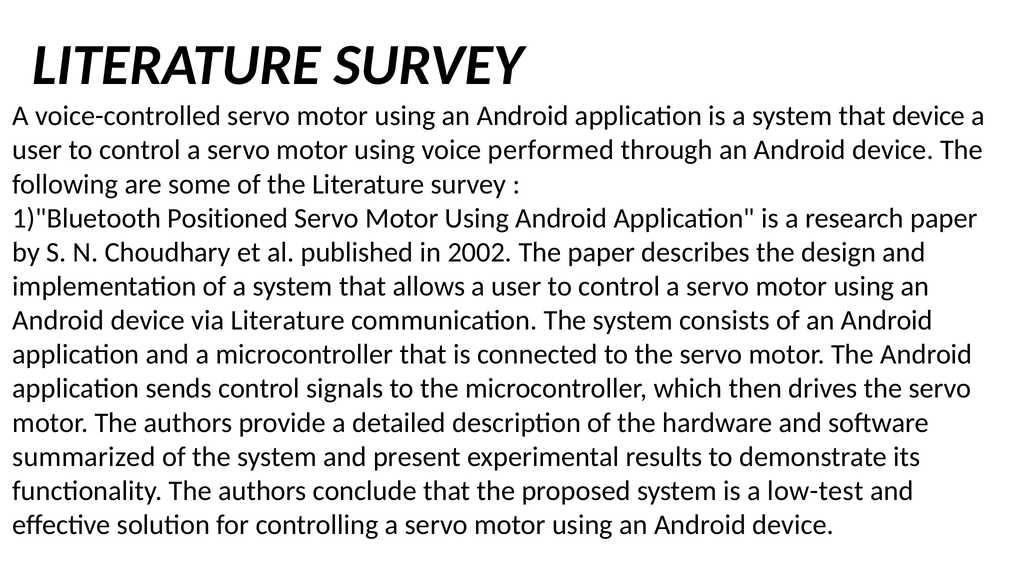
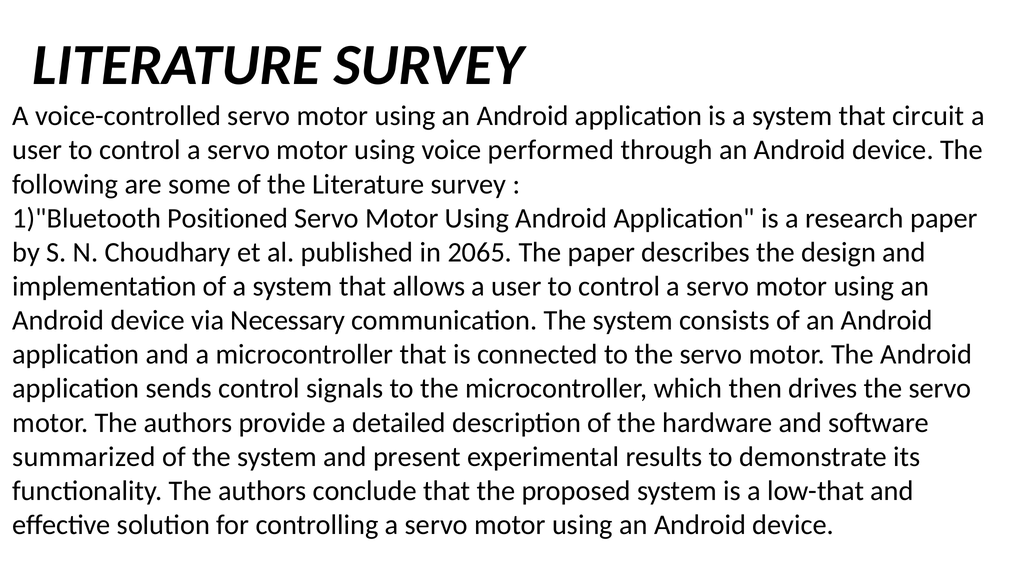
that device: device -> circuit
2002: 2002 -> 2065
via Literature: Literature -> Necessary
low-test: low-test -> low-that
